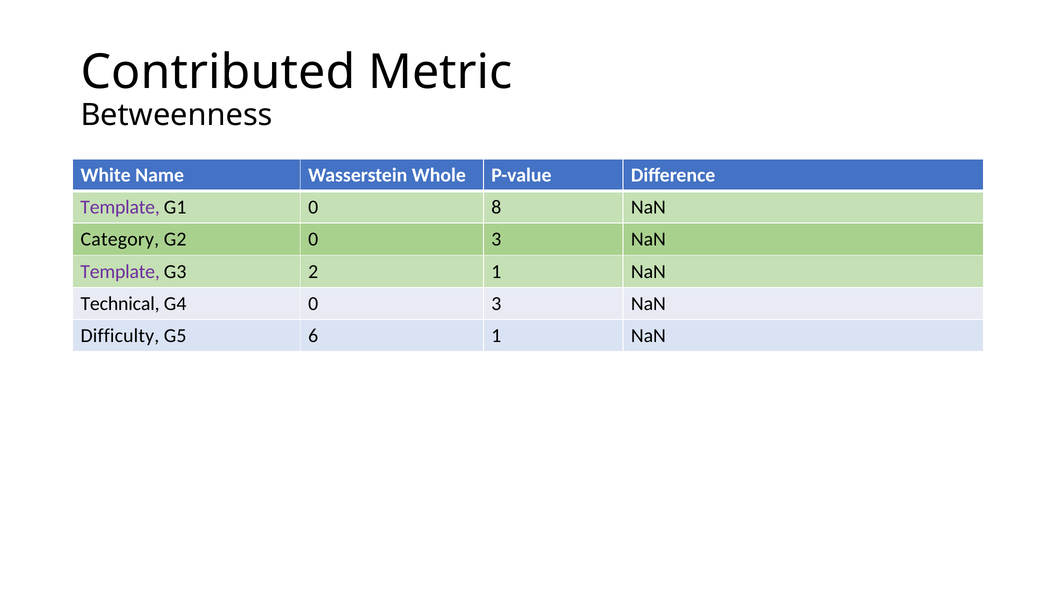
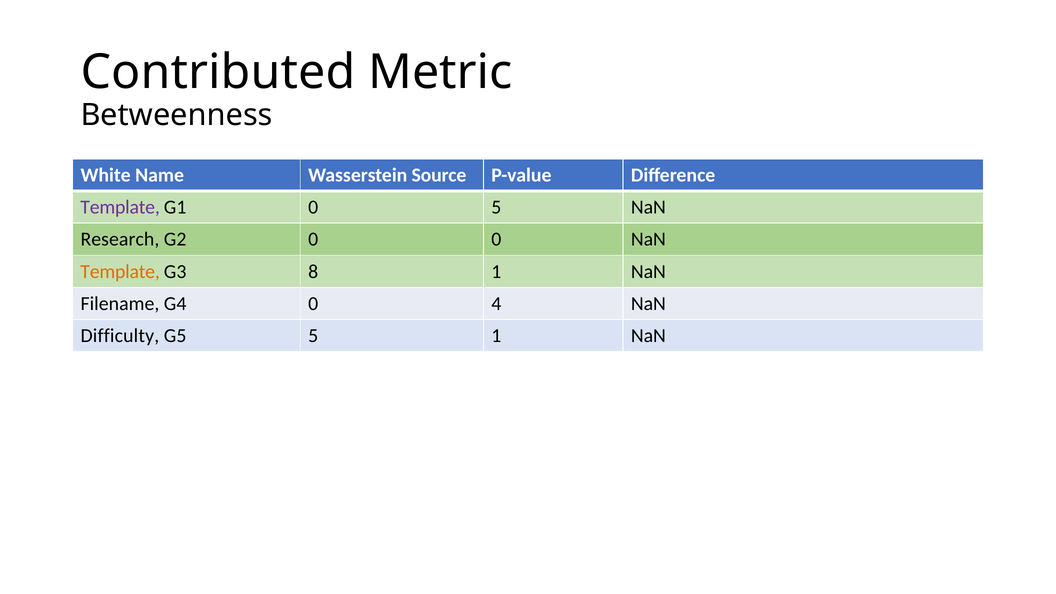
Whole: Whole -> Source
0 8: 8 -> 5
Category: Category -> Research
G2 0 3: 3 -> 0
Template at (120, 272) colour: purple -> orange
2: 2 -> 8
Technical: Technical -> Filename
G4 0 3: 3 -> 4
G5 6: 6 -> 5
